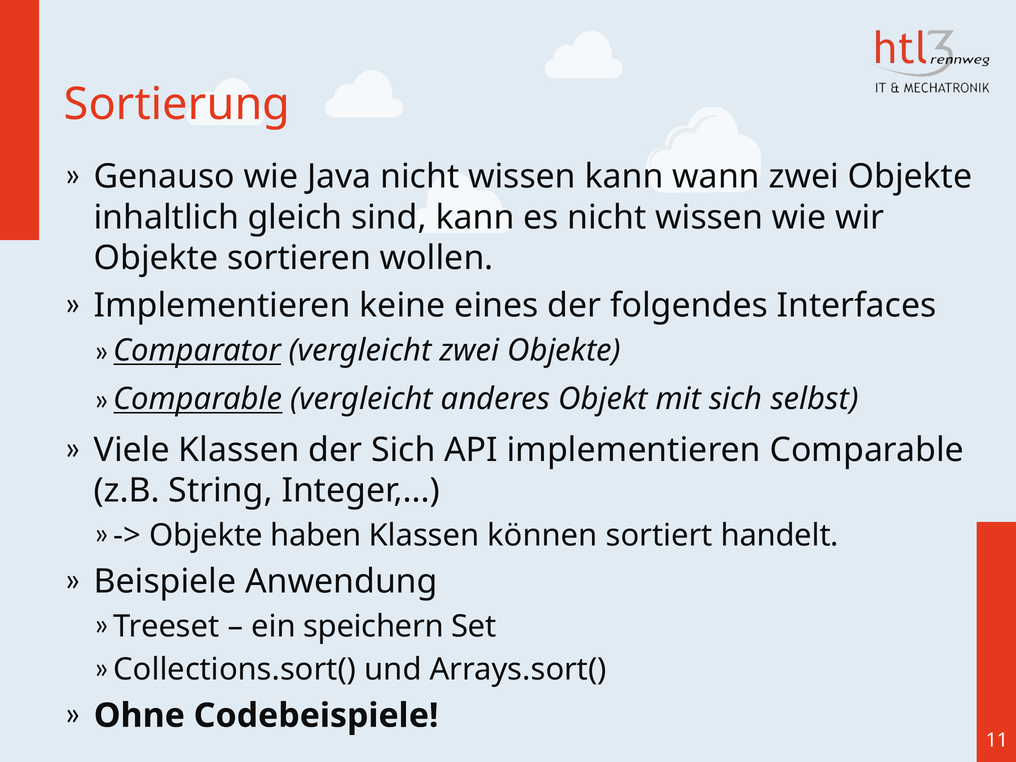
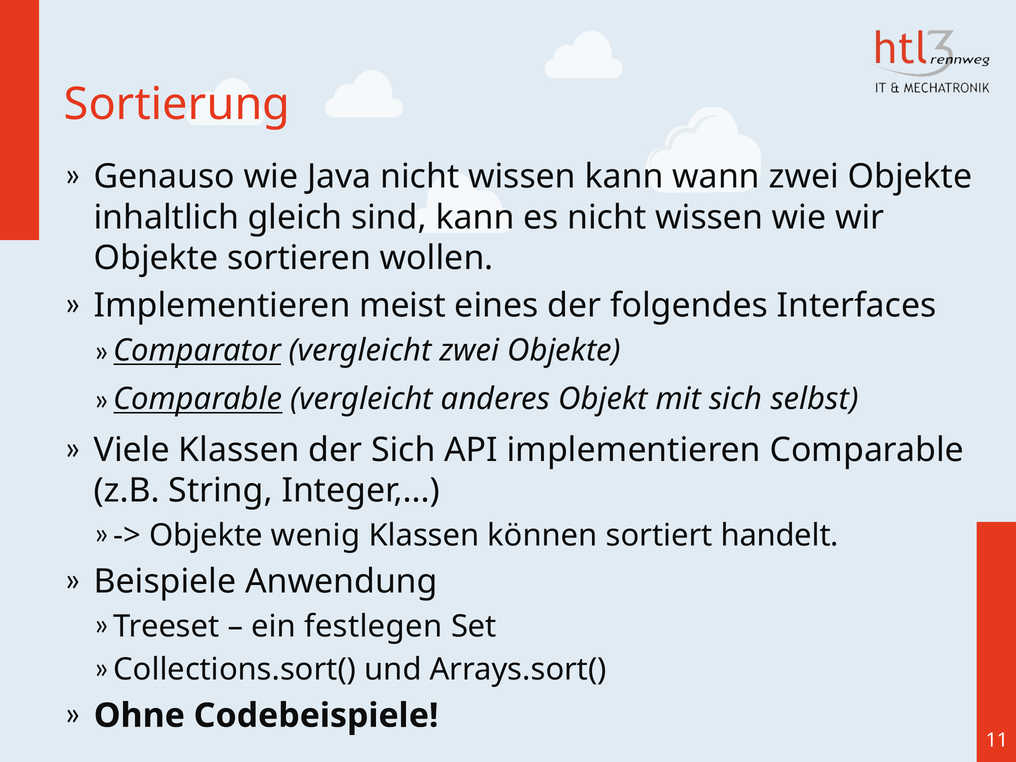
keine: keine -> meist
haben: haben -> wenig
speichern: speichern -> festlegen
